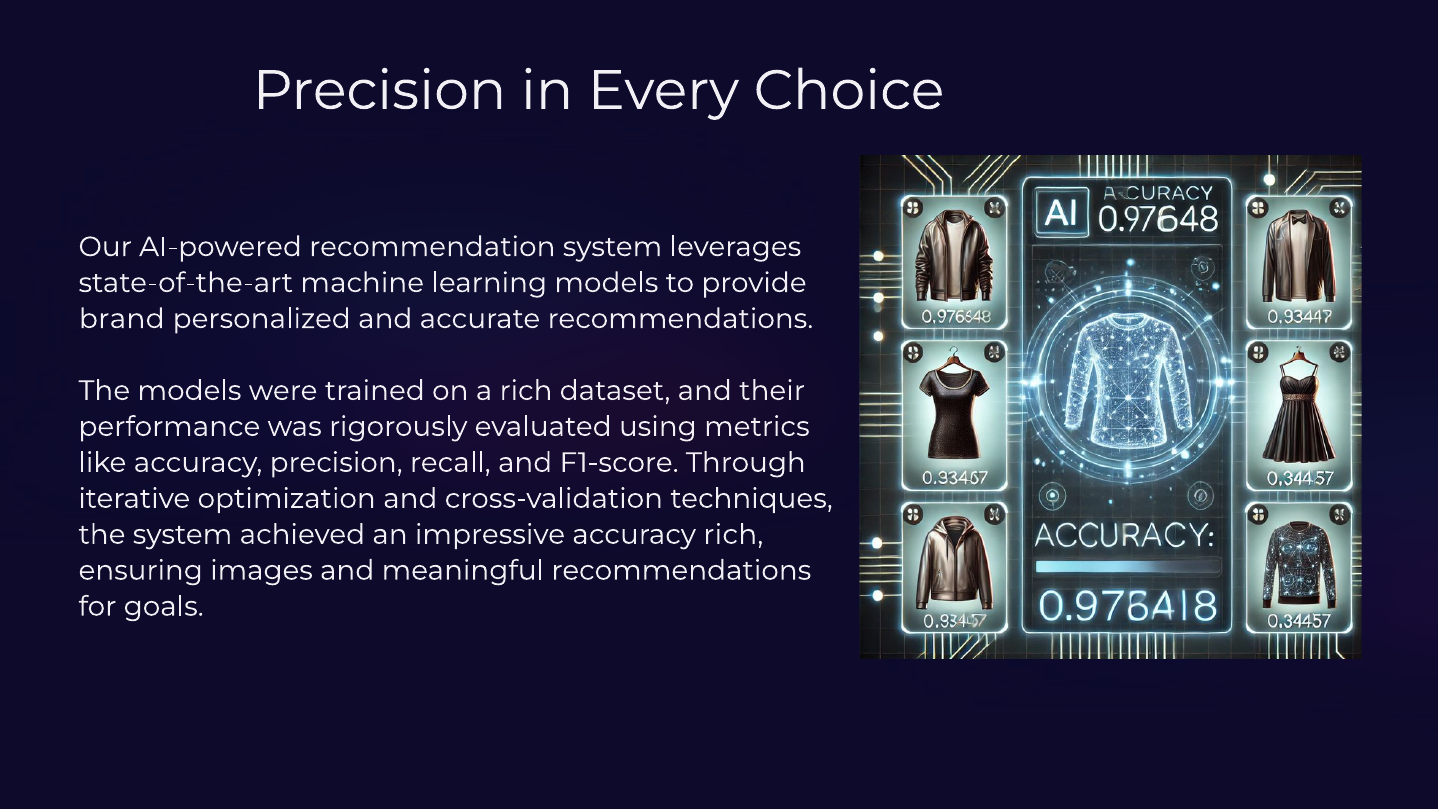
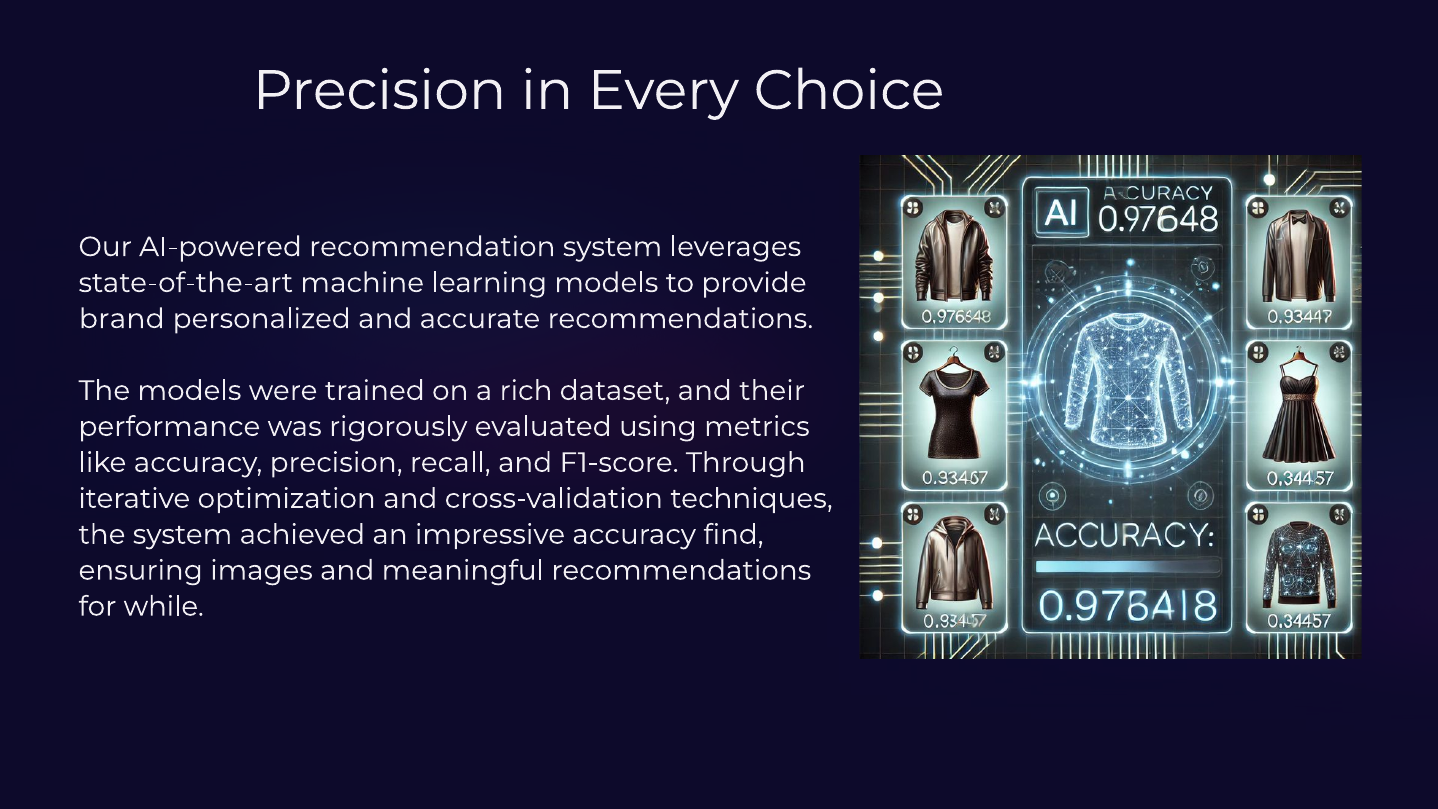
accuracy rich: rich -> find
goals: goals -> while
